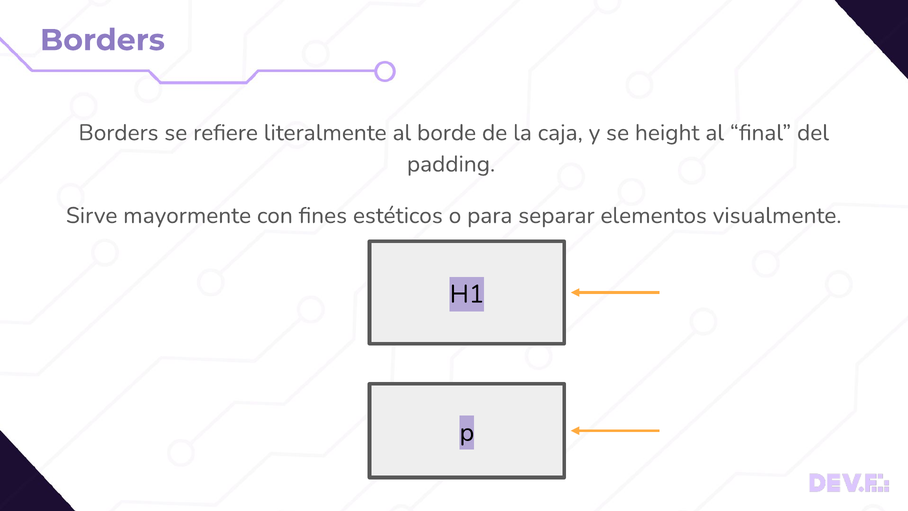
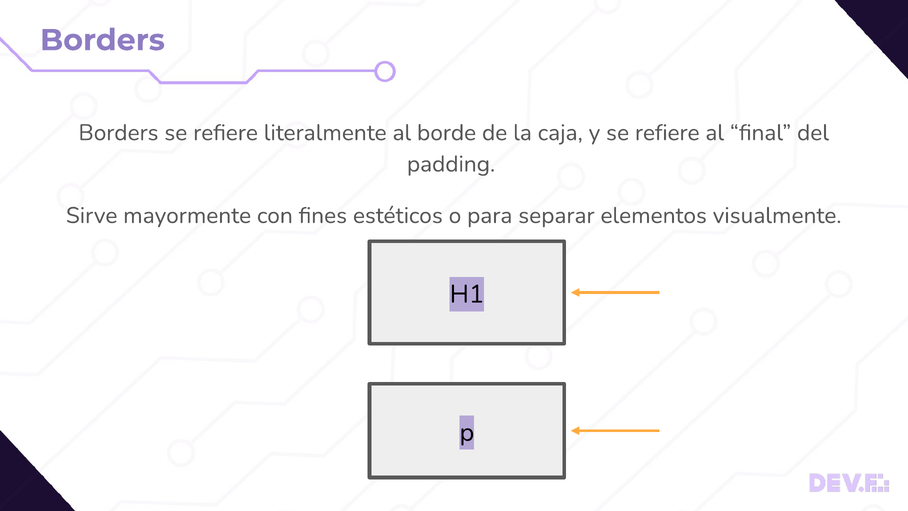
y se height: height -> refiere
